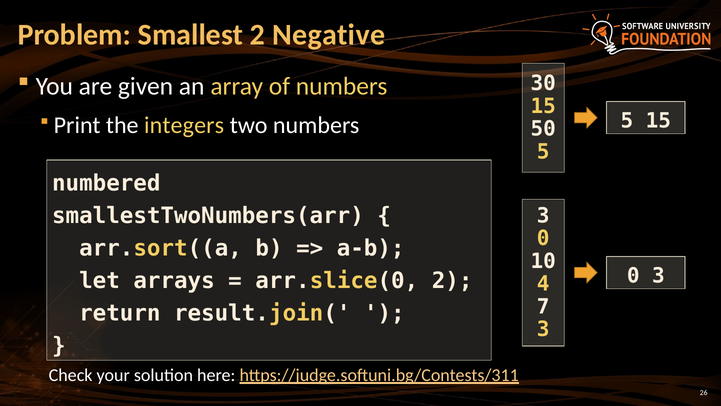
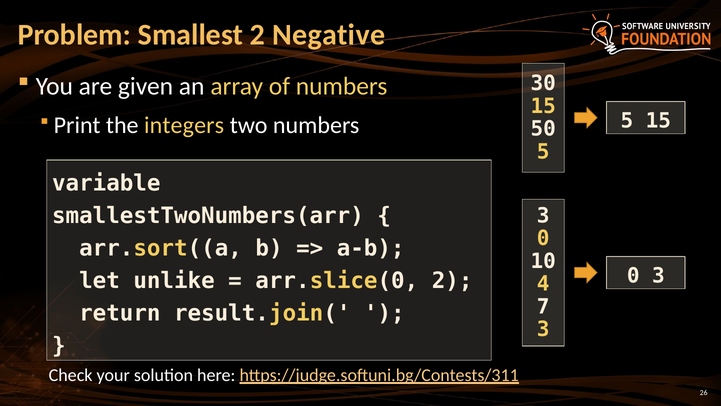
numbered: numbered -> variable
arrays: arrays -> unlike
